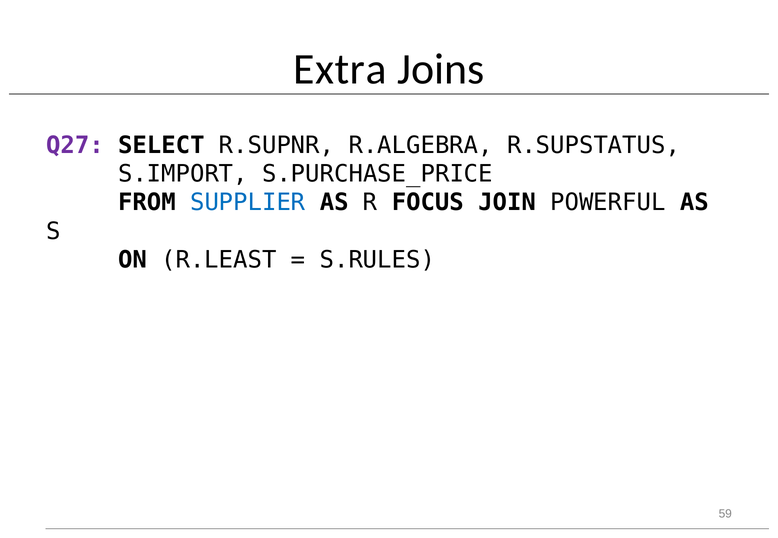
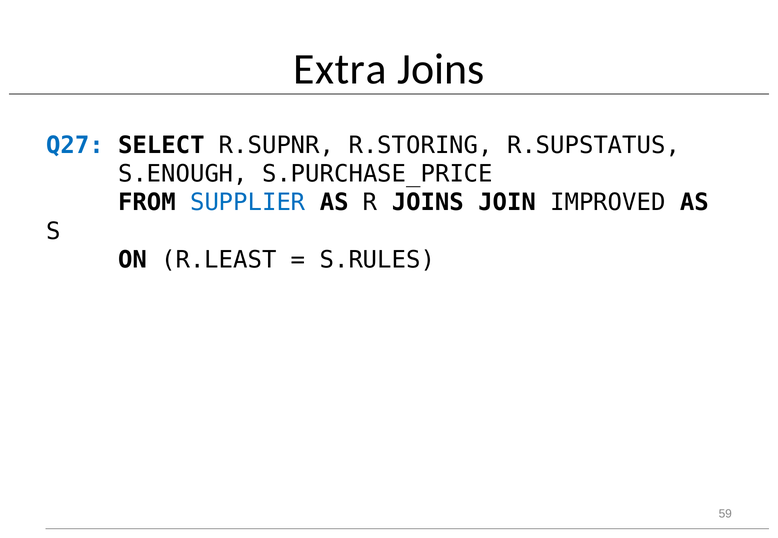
Q27 colour: purple -> blue
R.ALGEBRA: R.ALGEBRA -> R.STORING
S.IMPORT: S.IMPORT -> S.ENOUGH
R FOCUS: FOCUS -> JOINS
POWERFUL: POWERFUL -> IMPROVED
